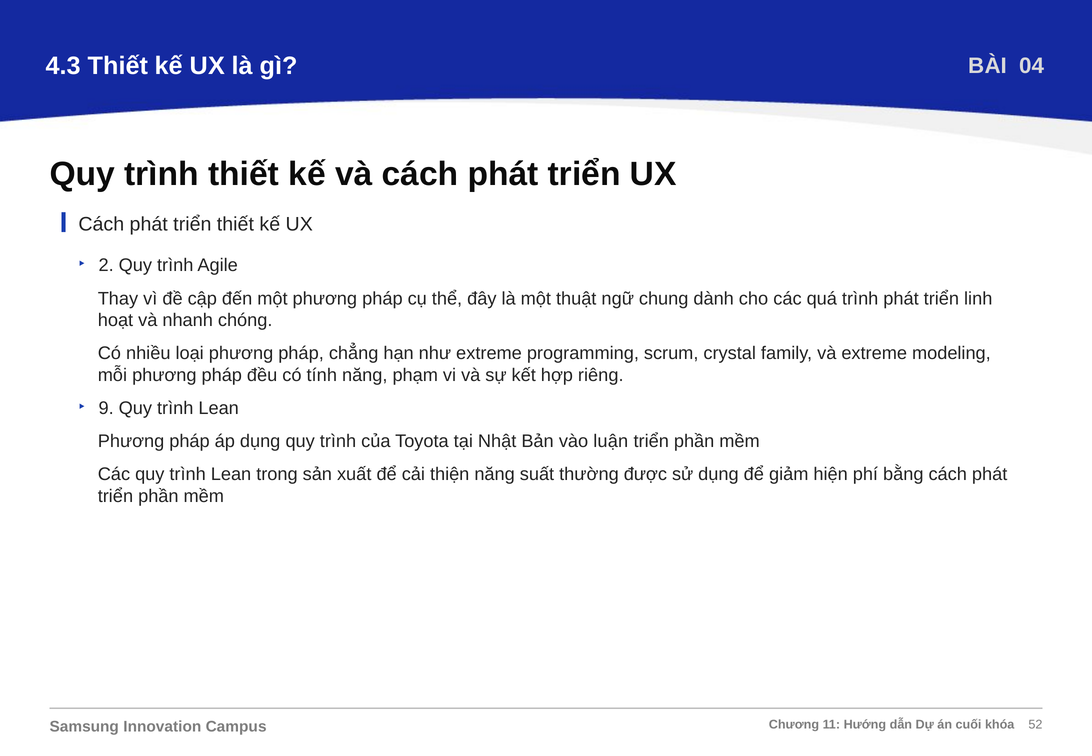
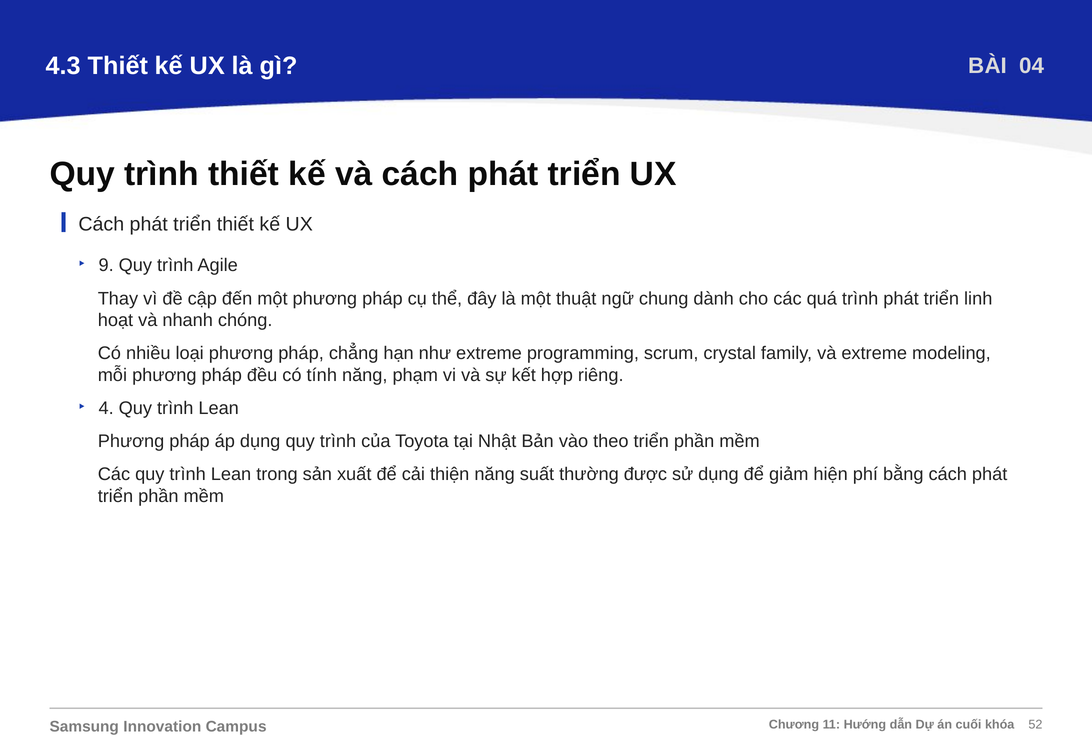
2: 2 -> 9
9: 9 -> 4
luận: luận -> theo
